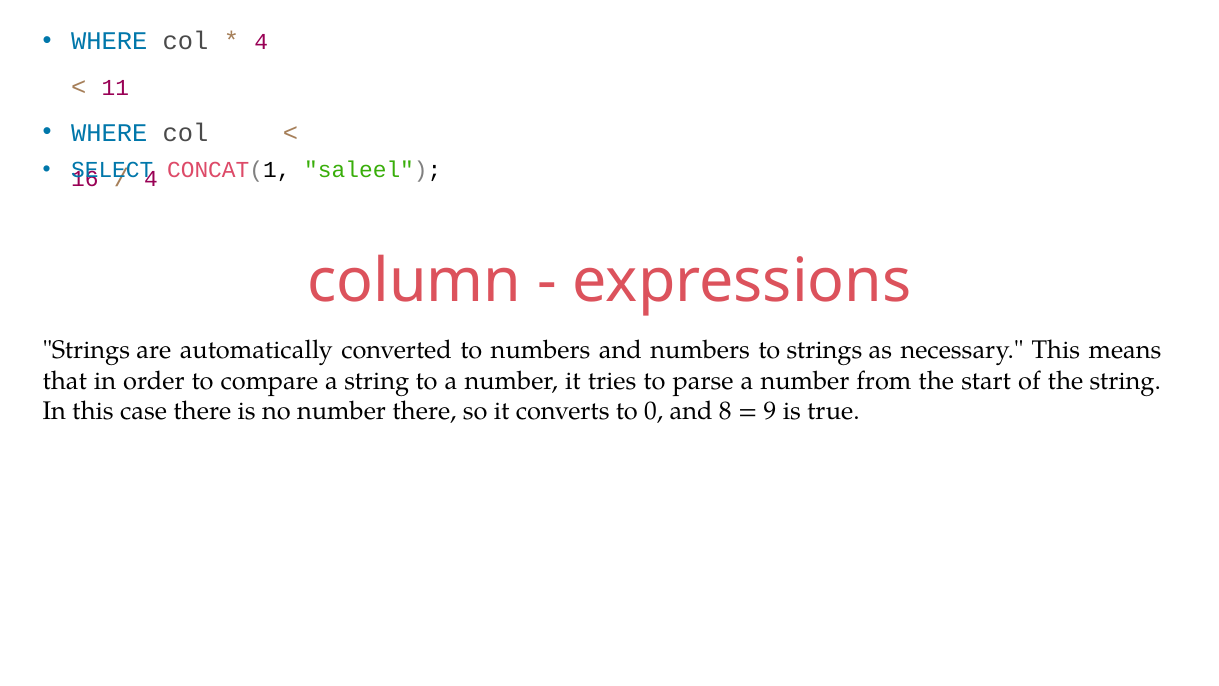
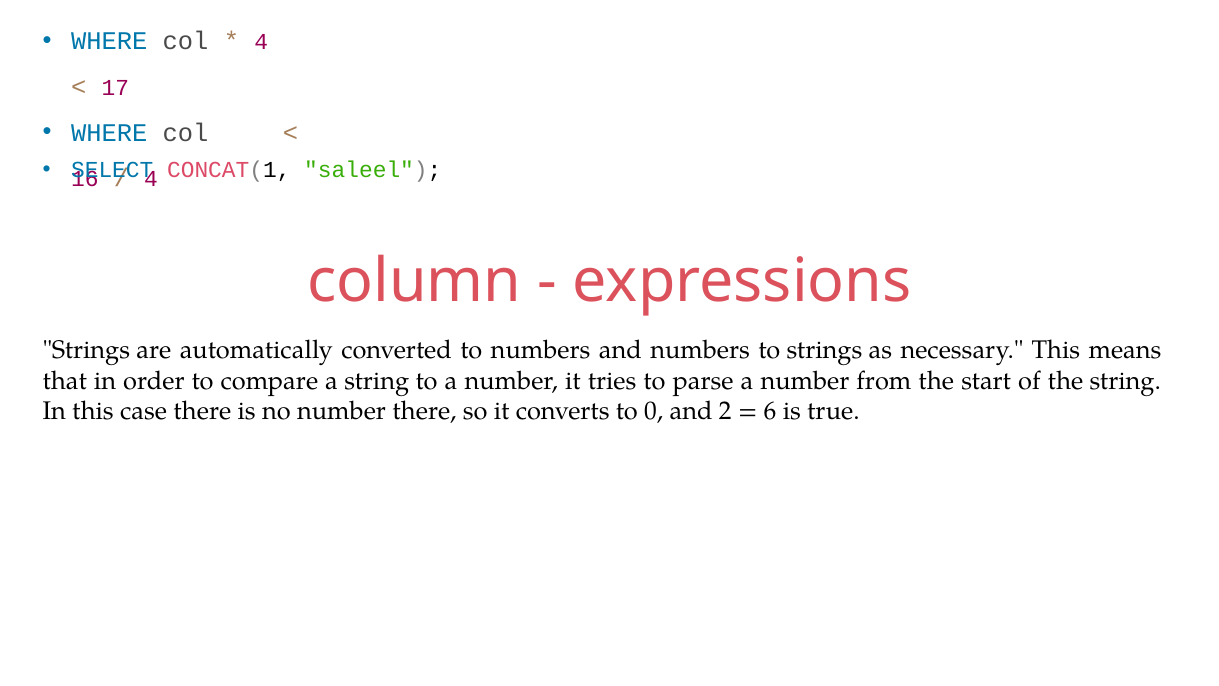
11: 11 -> 17
8: 8 -> 2
9: 9 -> 6
